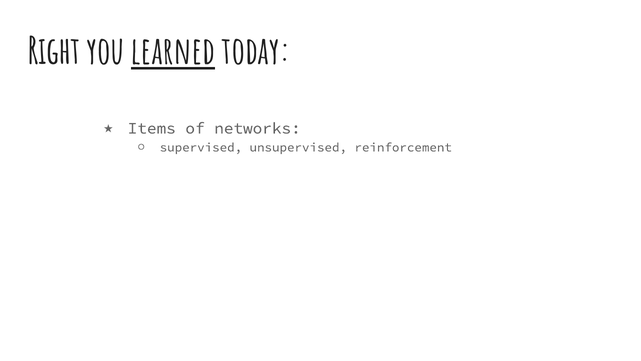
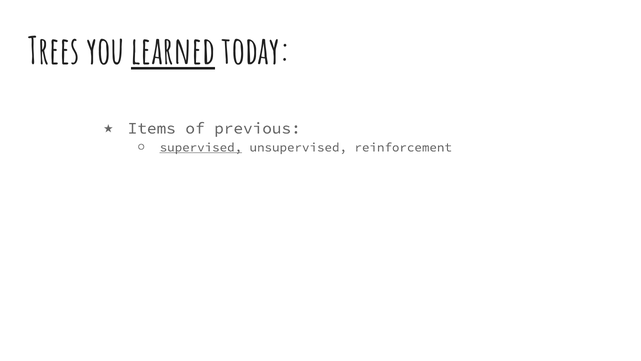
Right: Right -> Trees
networks: networks -> previous
supervised underline: none -> present
